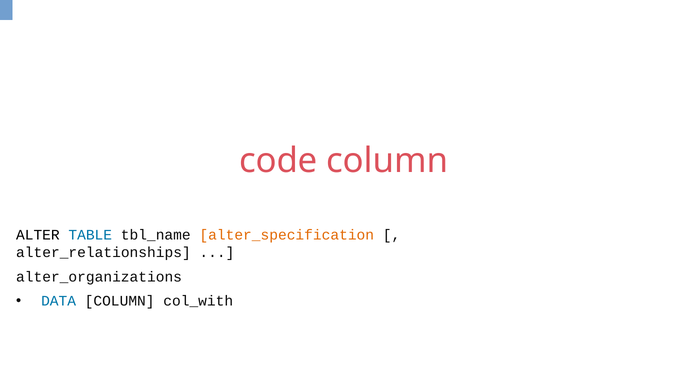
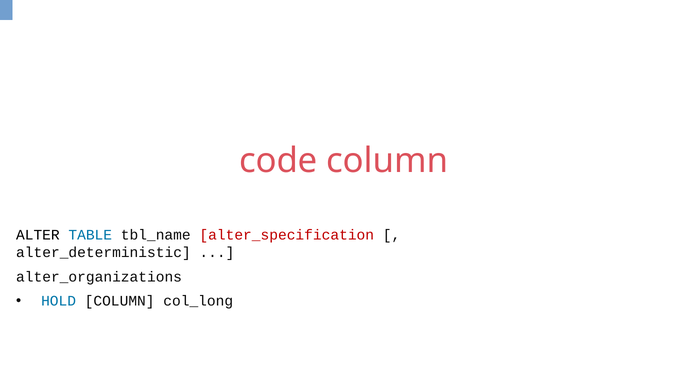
alter_specification colour: orange -> red
alter_relationships: alter_relationships -> alter_deterministic
DATA: DATA -> HOLD
col_with: col_with -> col_long
